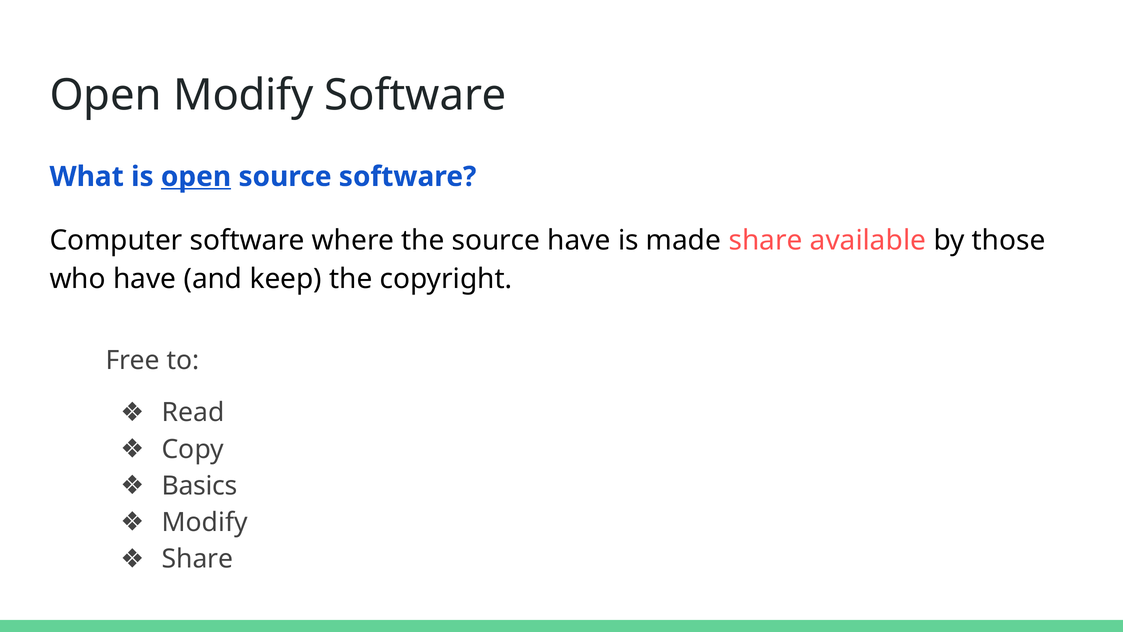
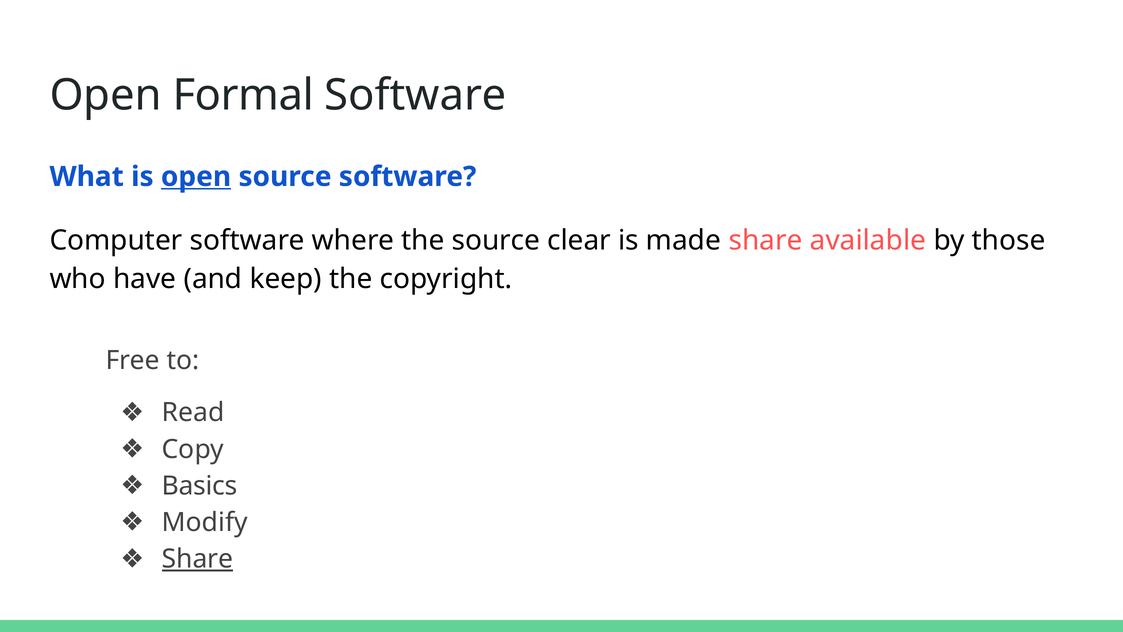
Open Modify: Modify -> Formal
source have: have -> clear
Share at (197, 559) underline: none -> present
